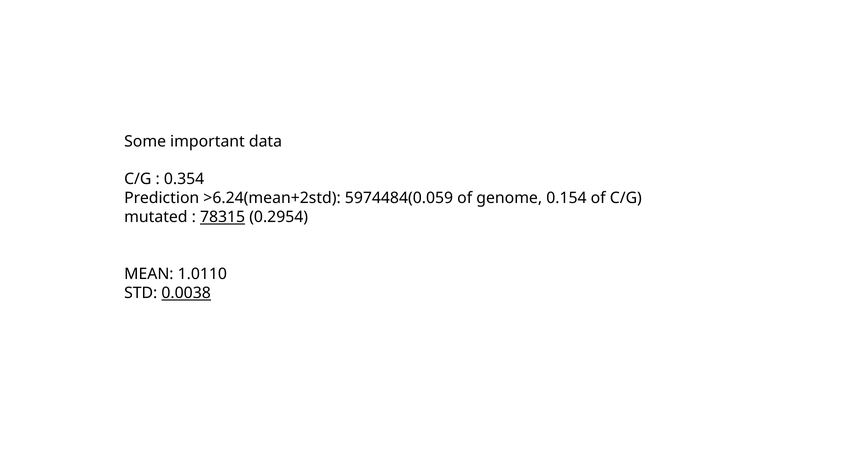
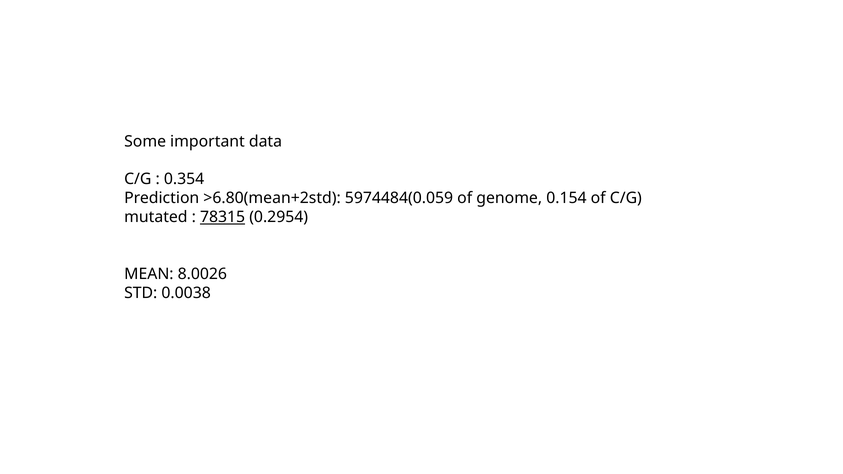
>6.24(mean+2std: >6.24(mean+2std -> >6.80(mean+2std
1.0110: 1.0110 -> 8.0026
0.0038 underline: present -> none
